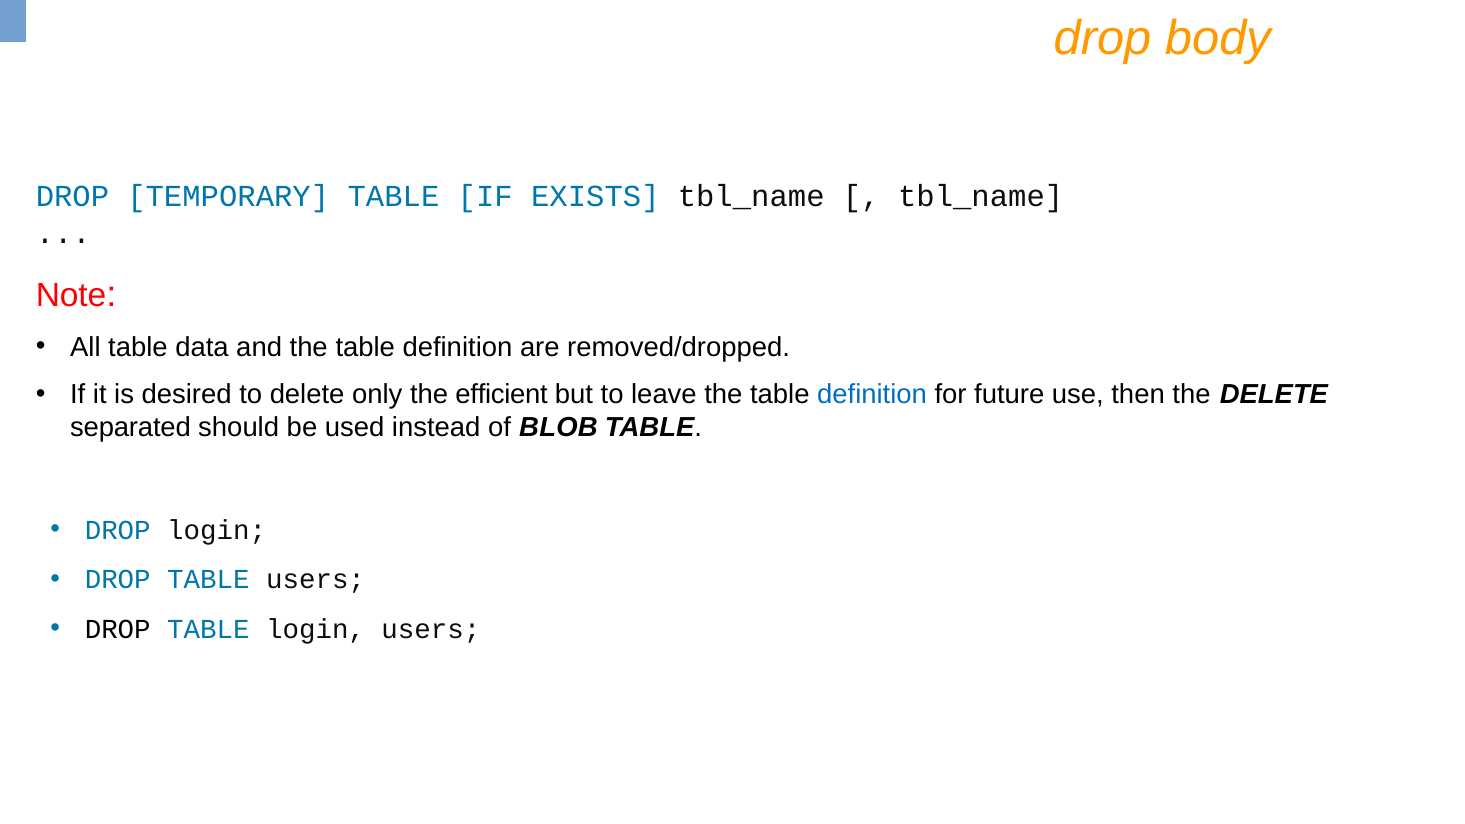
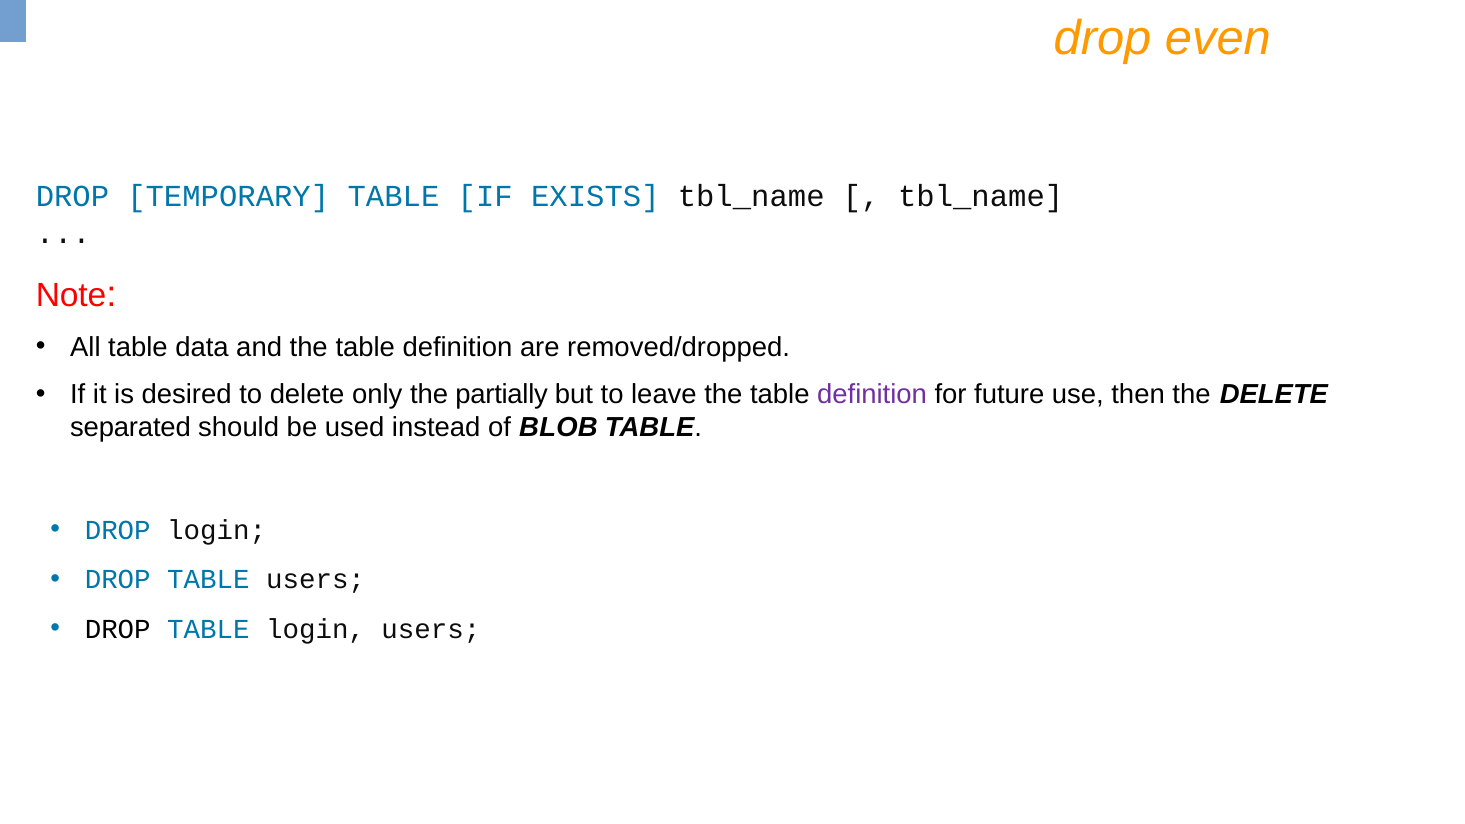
body: body -> even
efficient: efficient -> partially
definition at (872, 395) colour: blue -> purple
